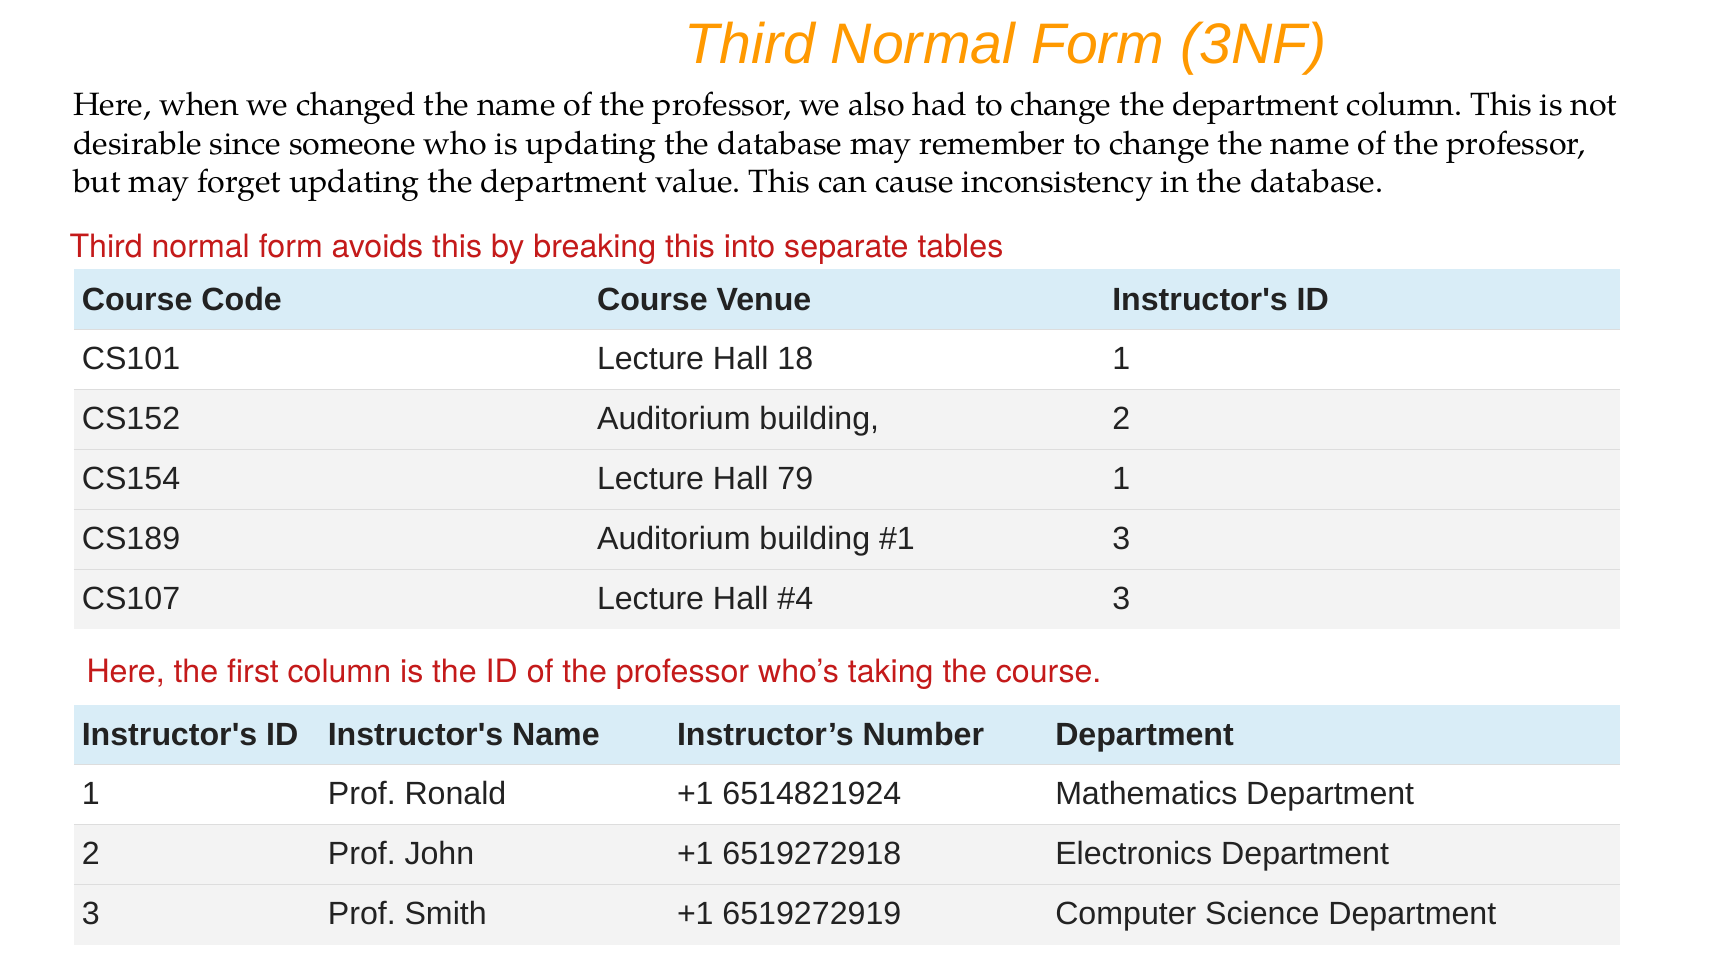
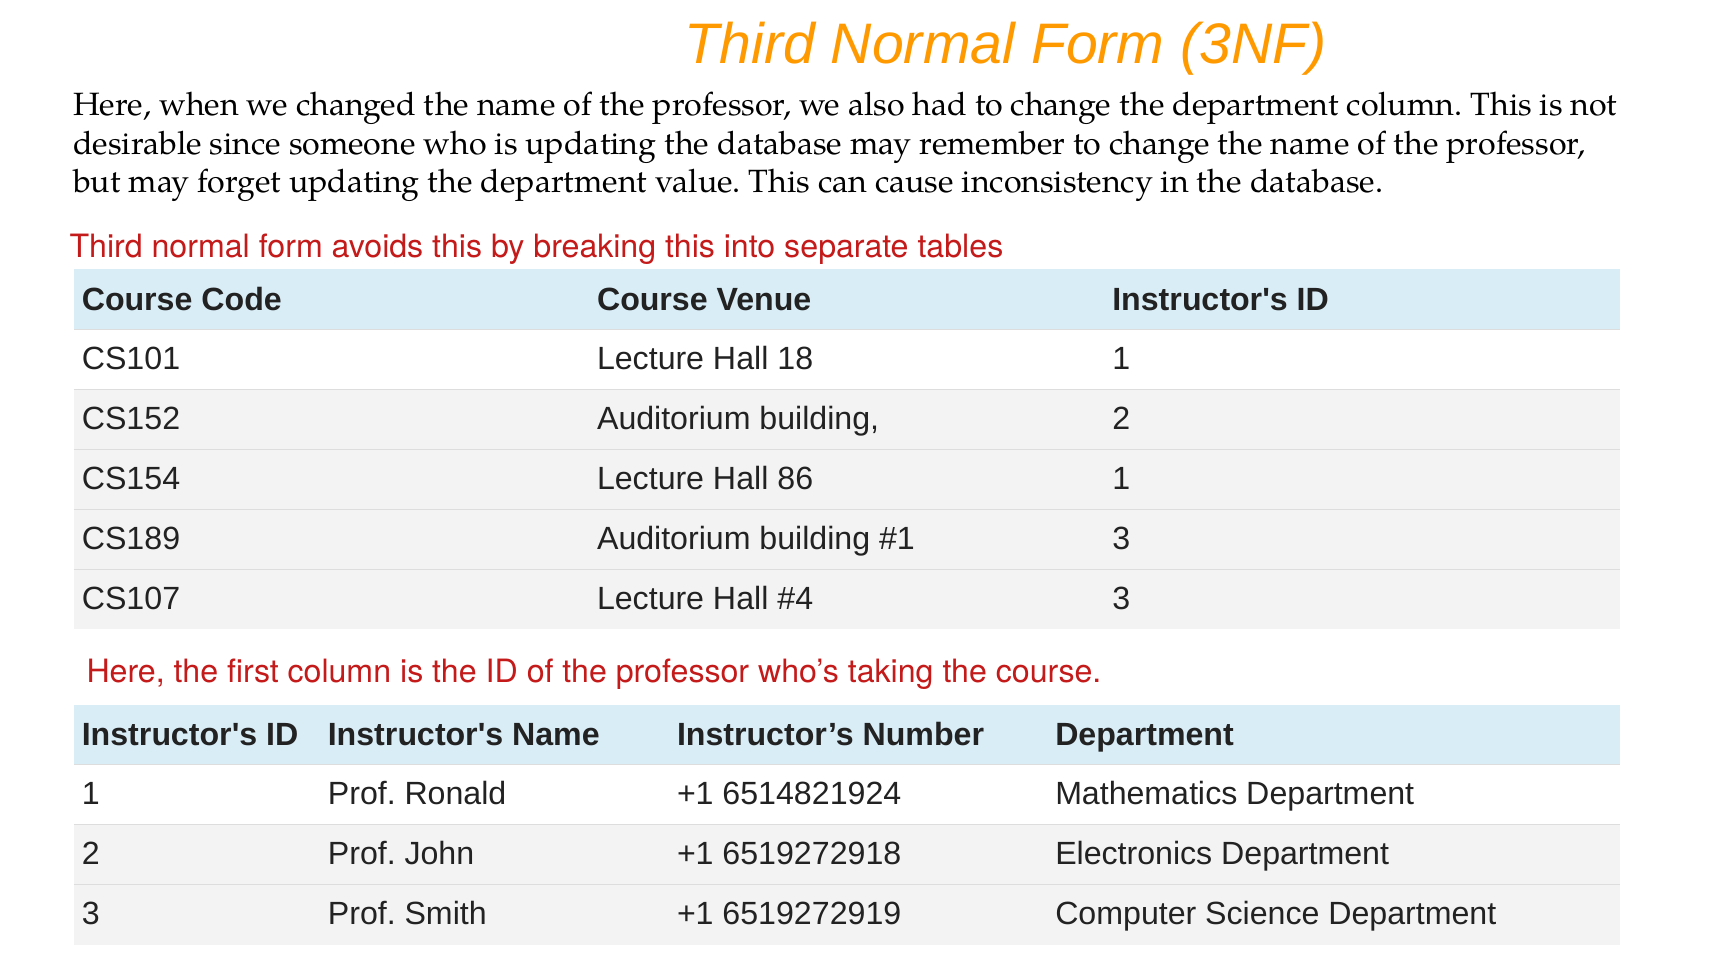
79: 79 -> 86
